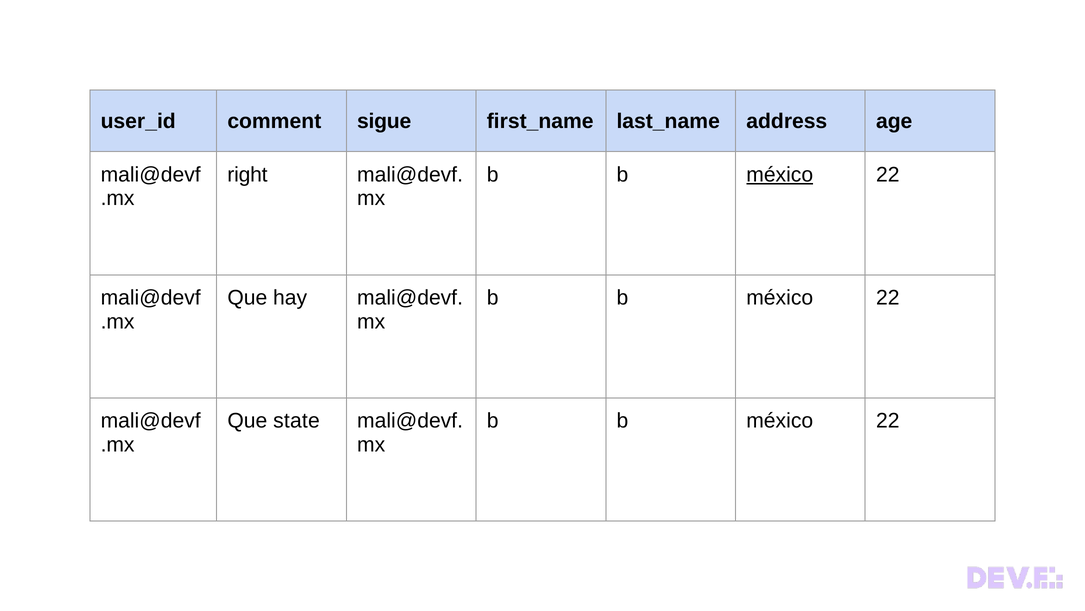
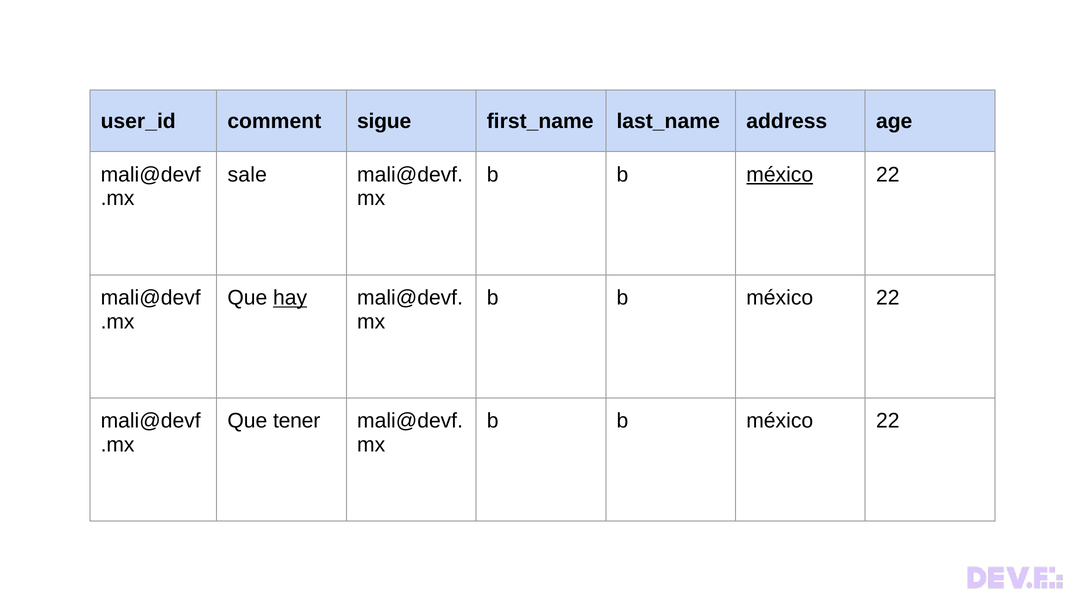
right: right -> sale
hay underline: none -> present
state: state -> tener
